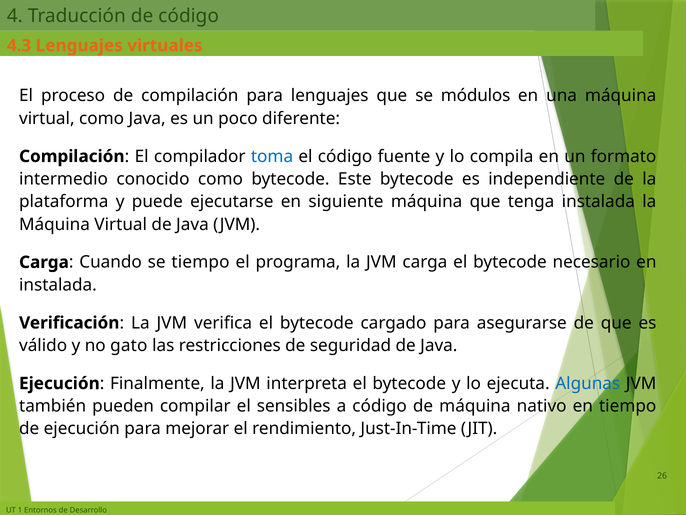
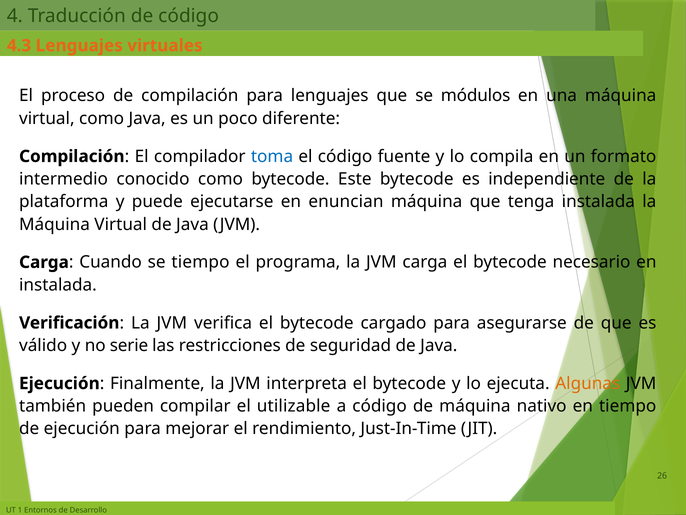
siguiente: siguiente -> enuncian
gato: gato -> serie
Algunas colour: blue -> orange
sensibles: sensibles -> utilizable
